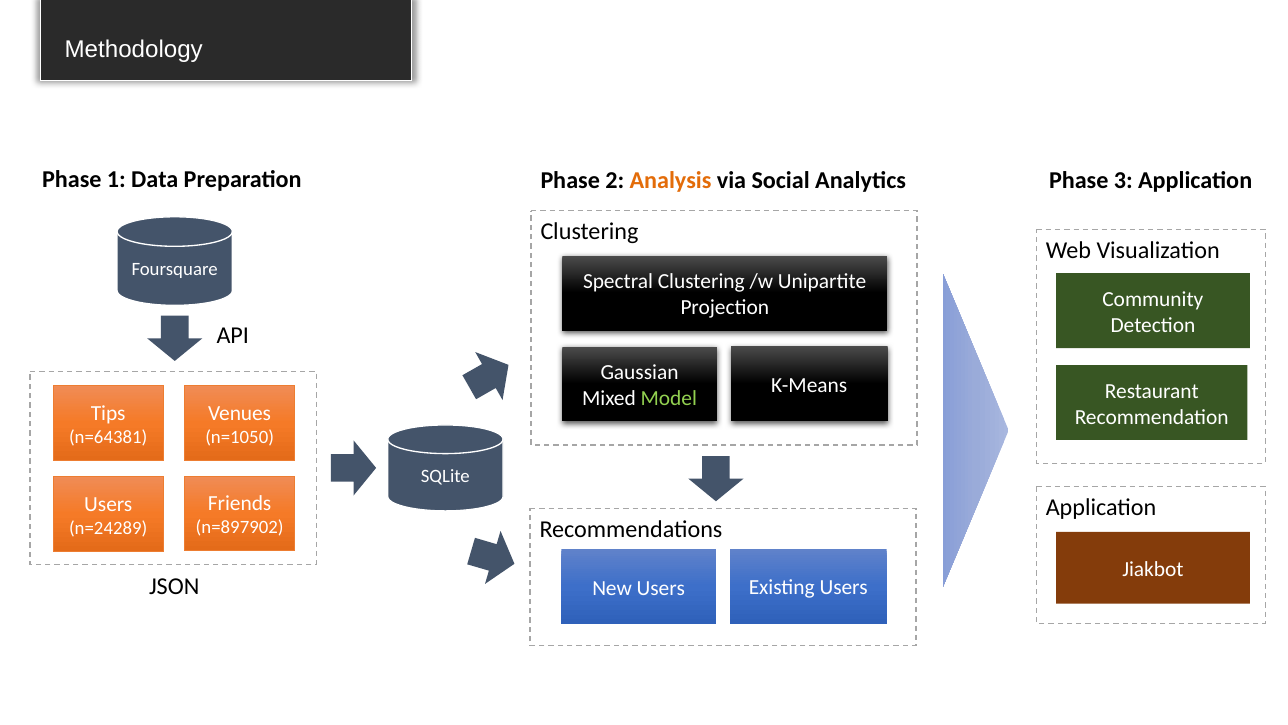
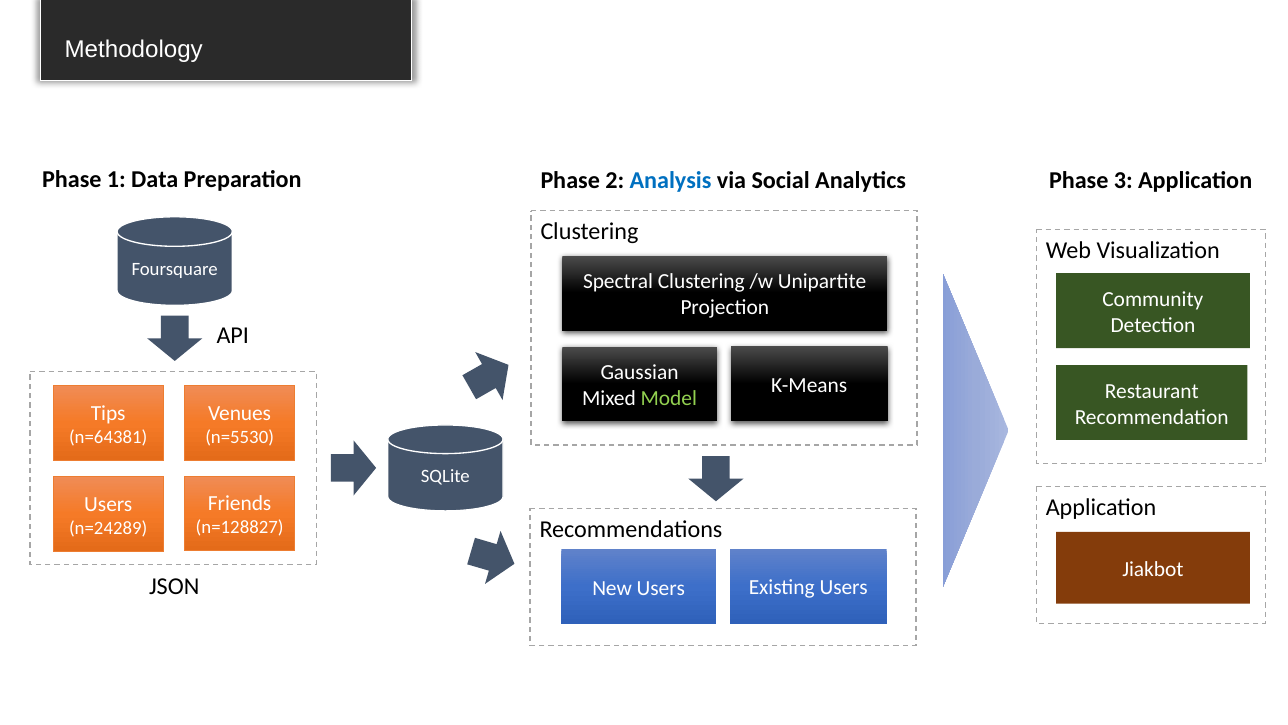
Analysis colour: orange -> blue
n=1050: n=1050 -> n=5530
n=897902: n=897902 -> n=128827
